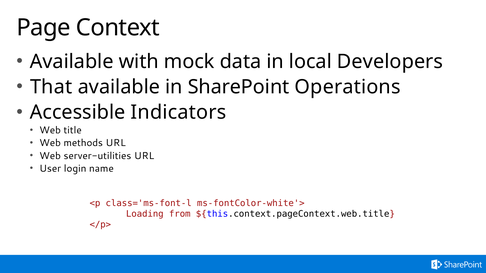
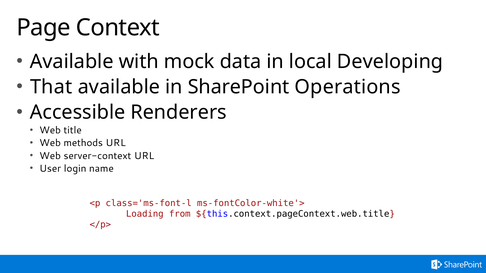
Developers: Developers -> Developing
Indicators: Indicators -> Renderers
server-utilities: server-utilities -> server-context
